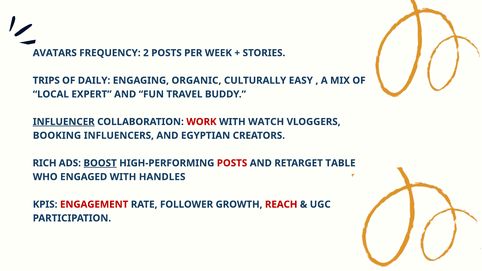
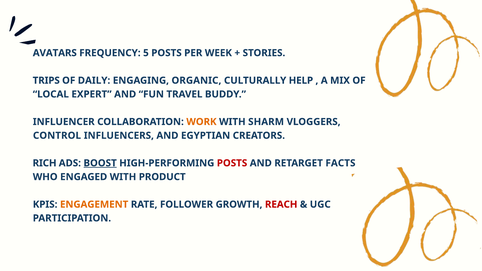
2: 2 -> 5
EASY: EASY -> HELP
INFLUENCER underline: present -> none
WORK colour: red -> orange
WATCH: WATCH -> SHARM
BOOKING: BOOKING -> CONTROL
TABLE: TABLE -> FACTS
HANDLES: HANDLES -> PRODUCT
ENGAGEMENT colour: red -> orange
